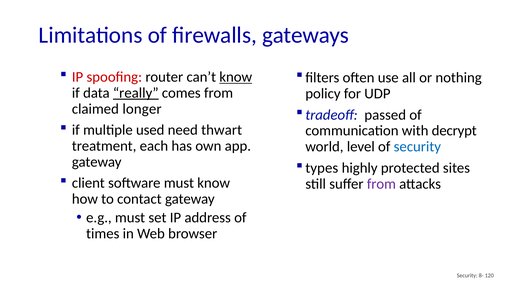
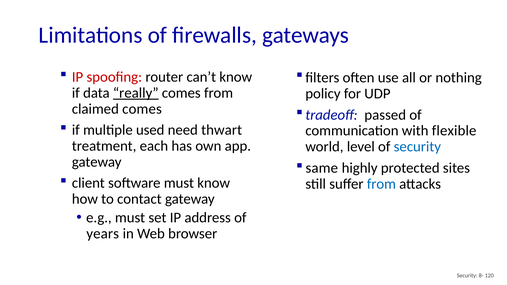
know at (236, 77) underline: present -> none
claimed longer: longer -> comes
decrypt: decrypt -> flexible
types: types -> same
from at (381, 184) colour: purple -> blue
times: times -> years
